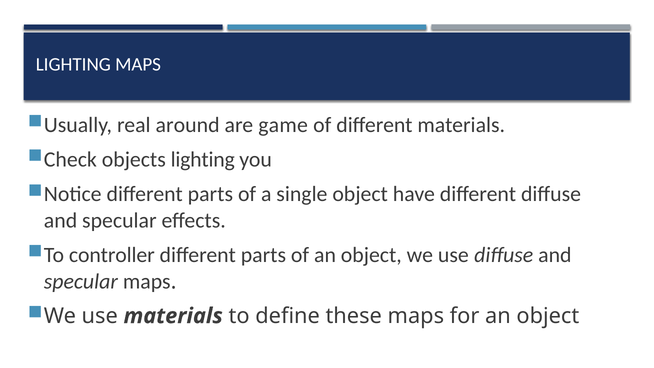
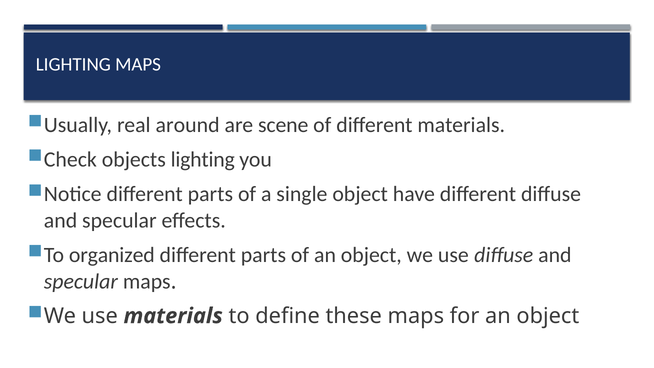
game: game -> scene
controller: controller -> organized
